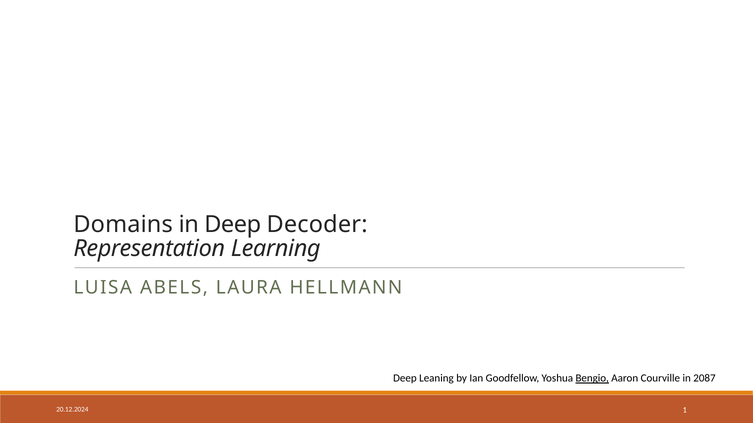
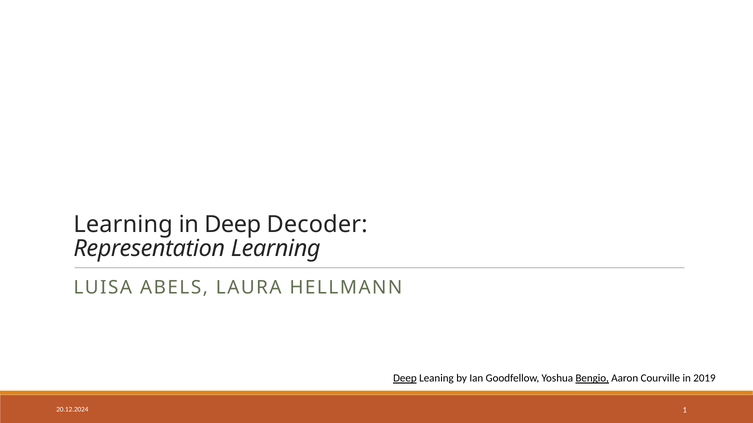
Domains at (123, 225): Domains -> Learning
Deep at (405, 379) underline: none -> present
2087: 2087 -> 2019
